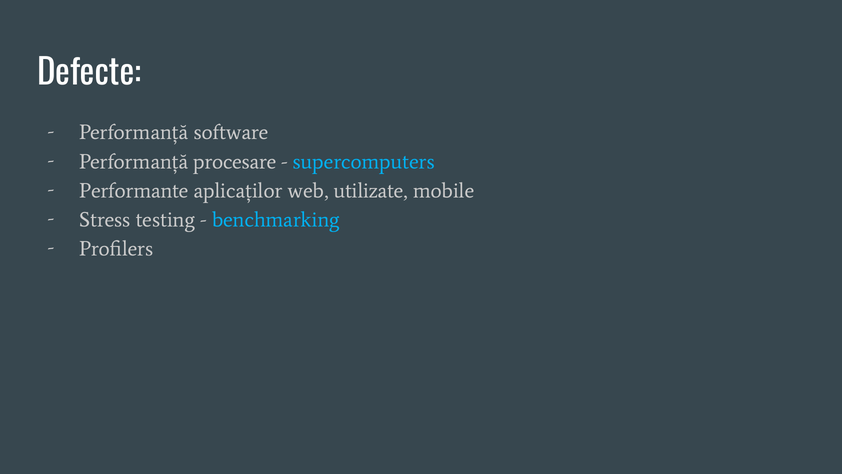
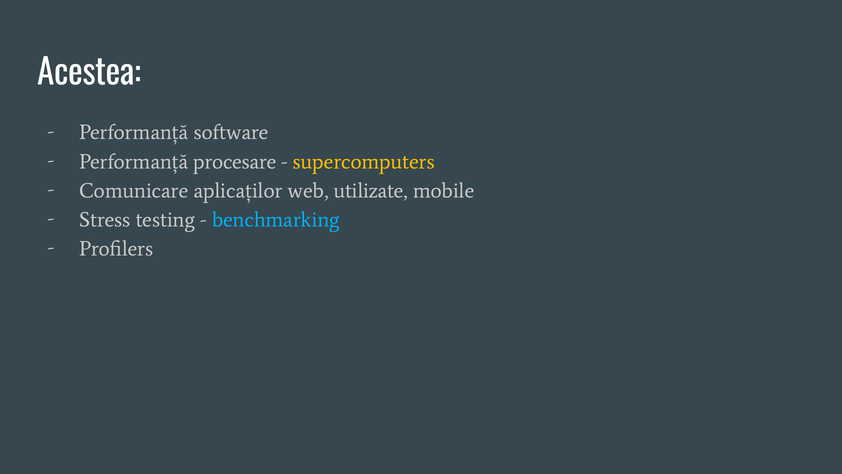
Defecte: Defecte -> Acestea
supercomputers colour: light blue -> yellow
Performante: Performante -> Comunicare
